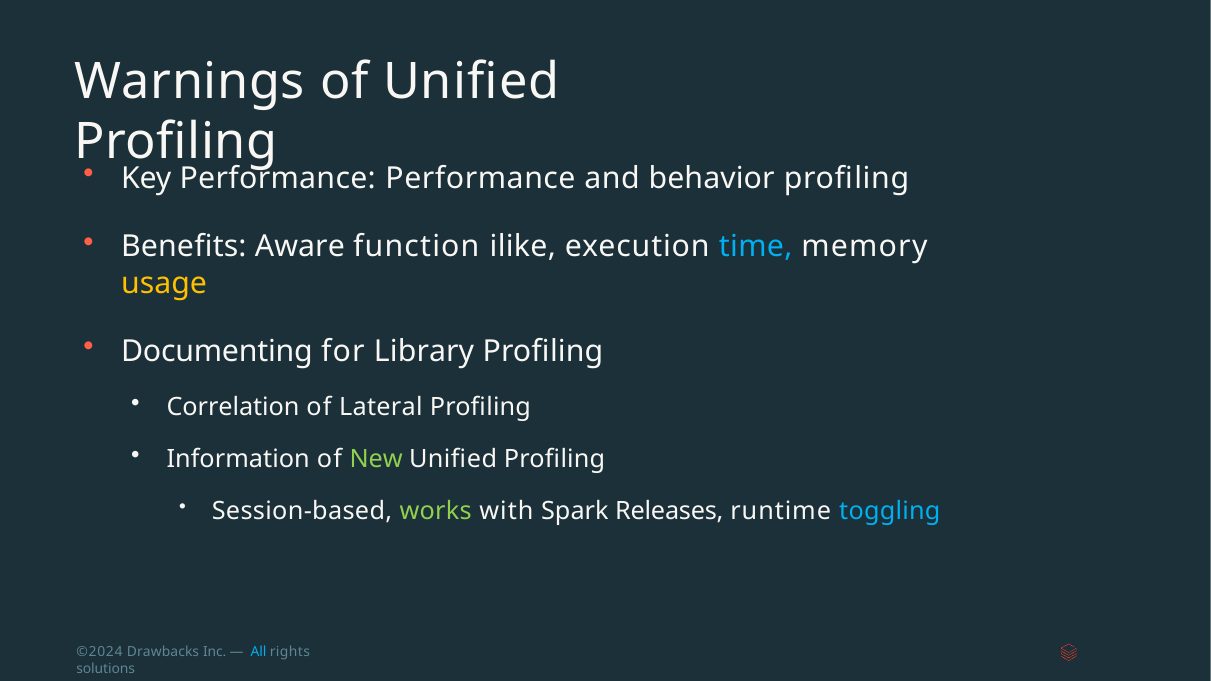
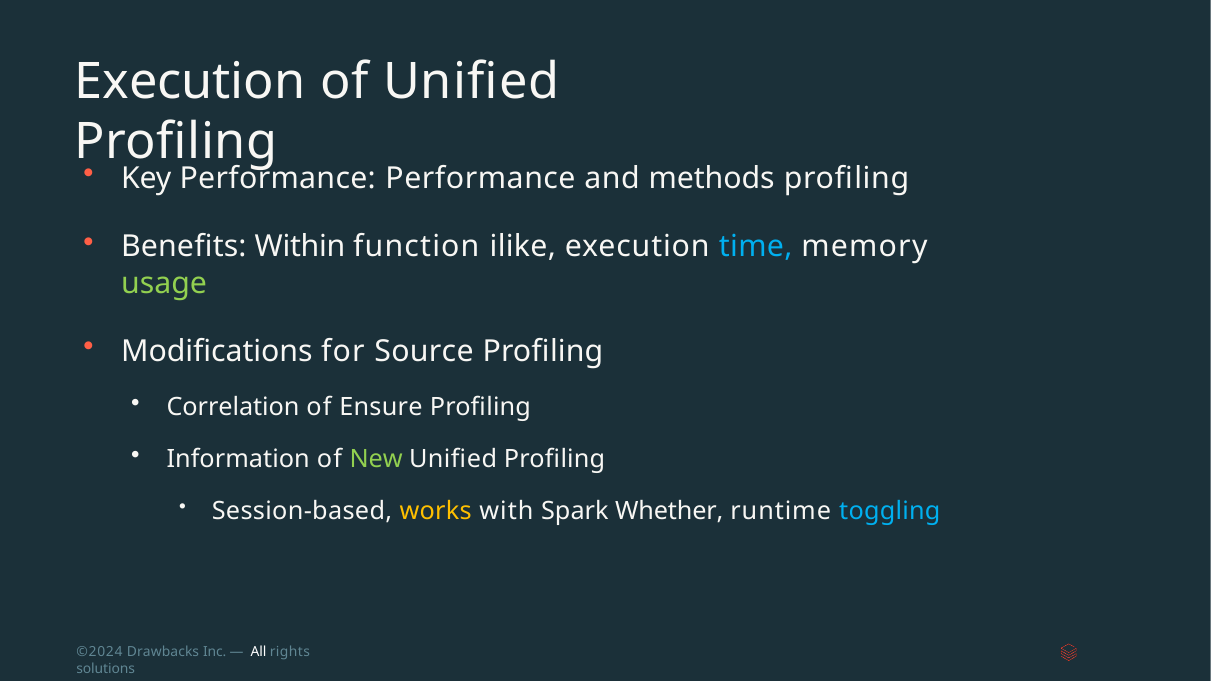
Warnings at (190, 81): Warnings -> Execution
behavior: behavior -> methods
Aware: Aware -> Within
usage colour: yellow -> light green
Documenting: Documenting -> Modifications
Library: Library -> Source
Lateral: Lateral -> Ensure
works colour: light green -> yellow
Releases: Releases -> Whether
All colour: light blue -> white
